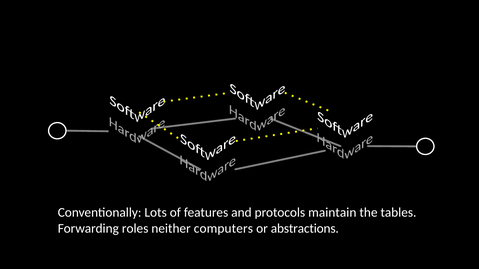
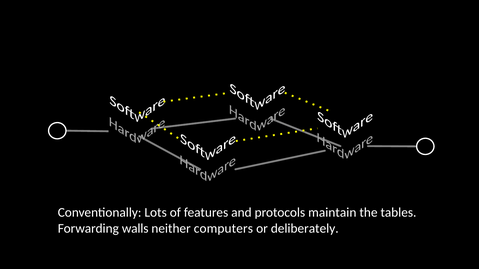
roles: roles -> walls
abstractions: abstractions -> deliberately
